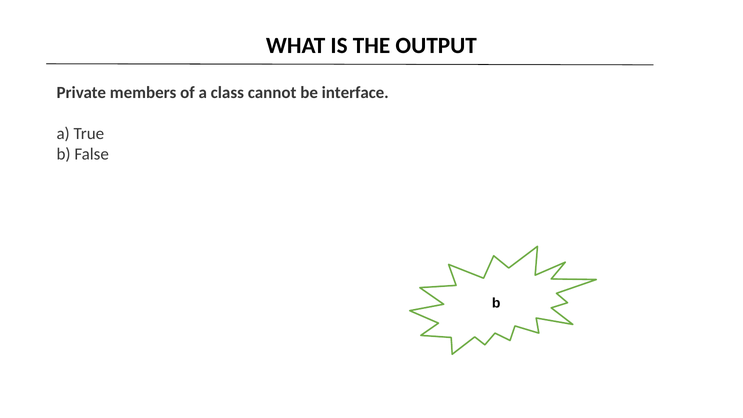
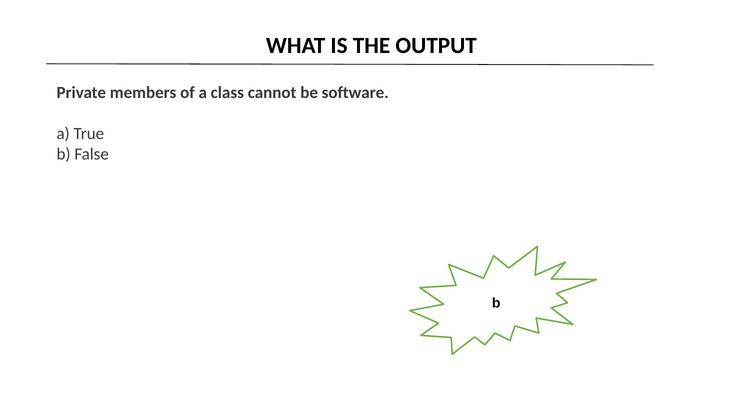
interface: interface -> software
